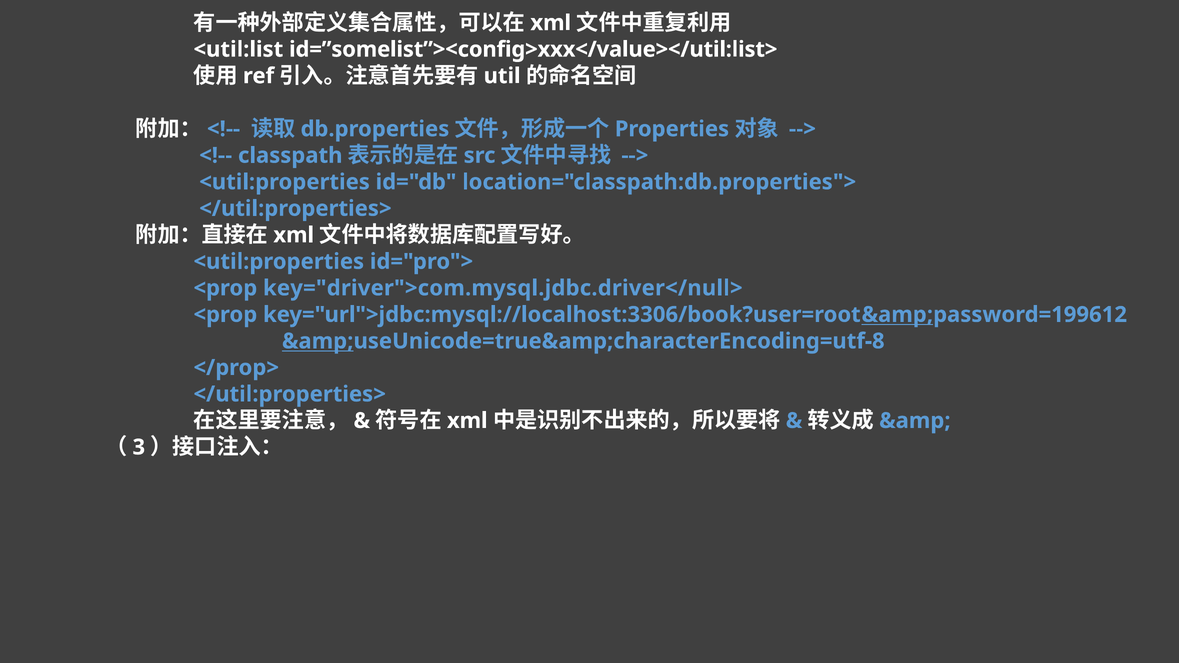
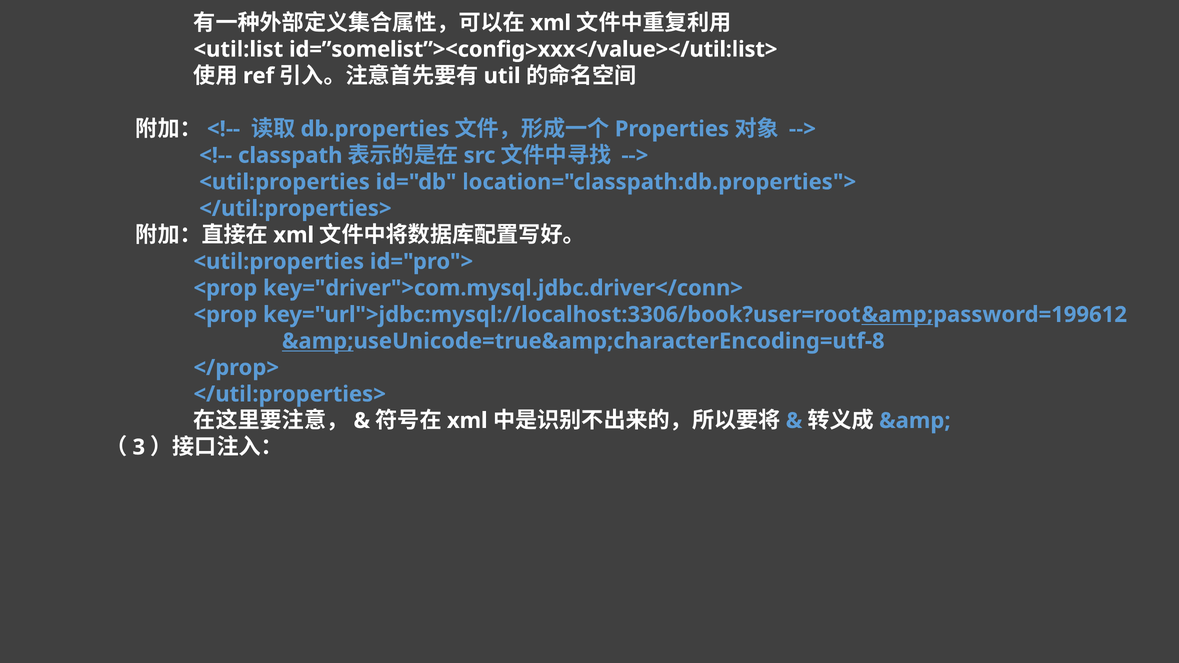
key="driver">com.mysql.jdbc.driver</null>: key="driver">com.mysql.jdbc.driver</null> -> key="driver">com.mysql.jdbc.driver</conn>
